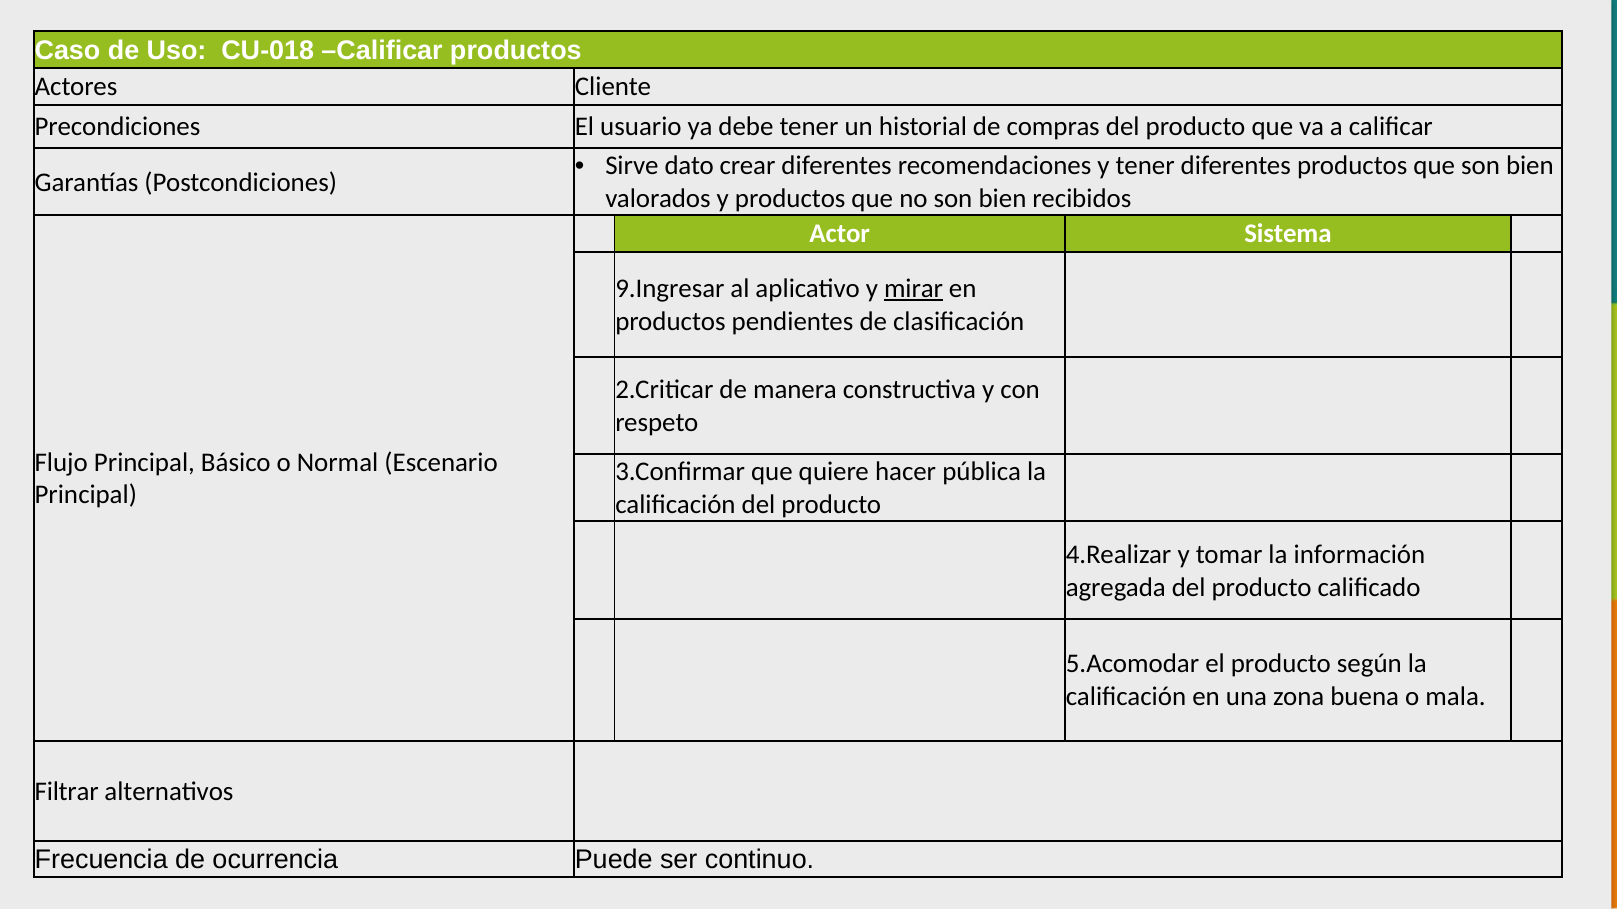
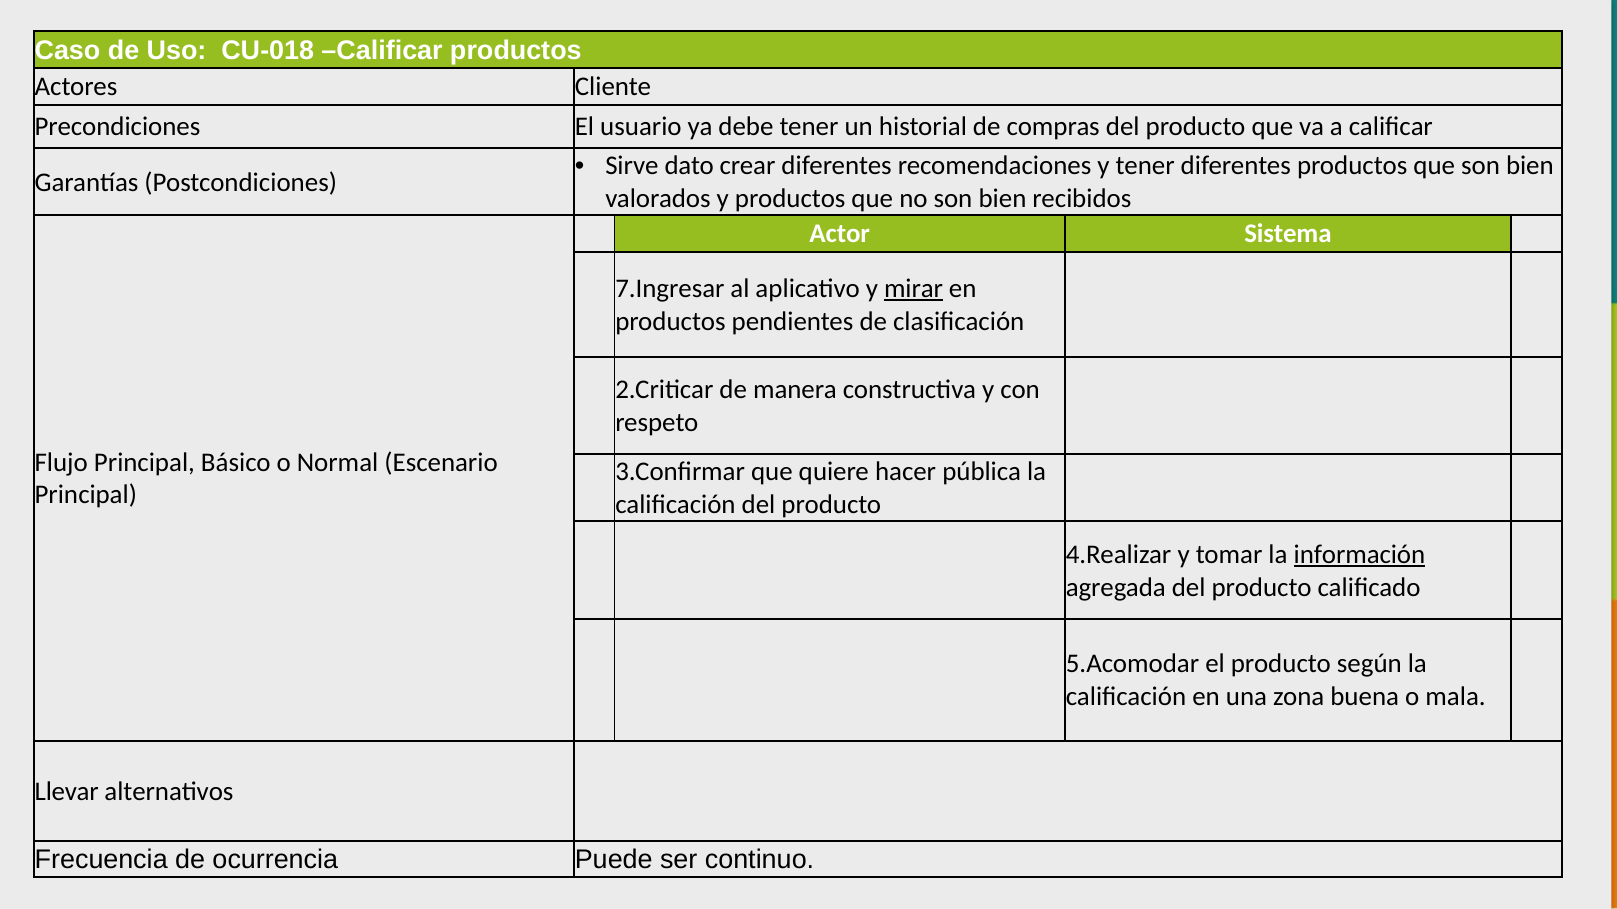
9.Ingresar: 9.Ingresar -> 7.Ingresar
información underline: none -> present
Filtrar: Filtrar -> Llevar
